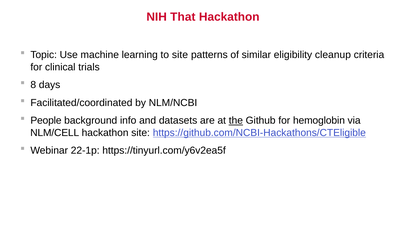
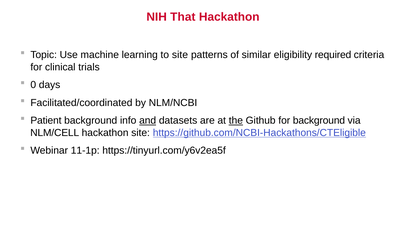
cleanup: cleanup -> required
8: 8 -> 0
People: People -> Patient
and underline: none -> present
for hemoglobin: hemoglobin -> background
22-1p: 22-1p -> 11-1p
